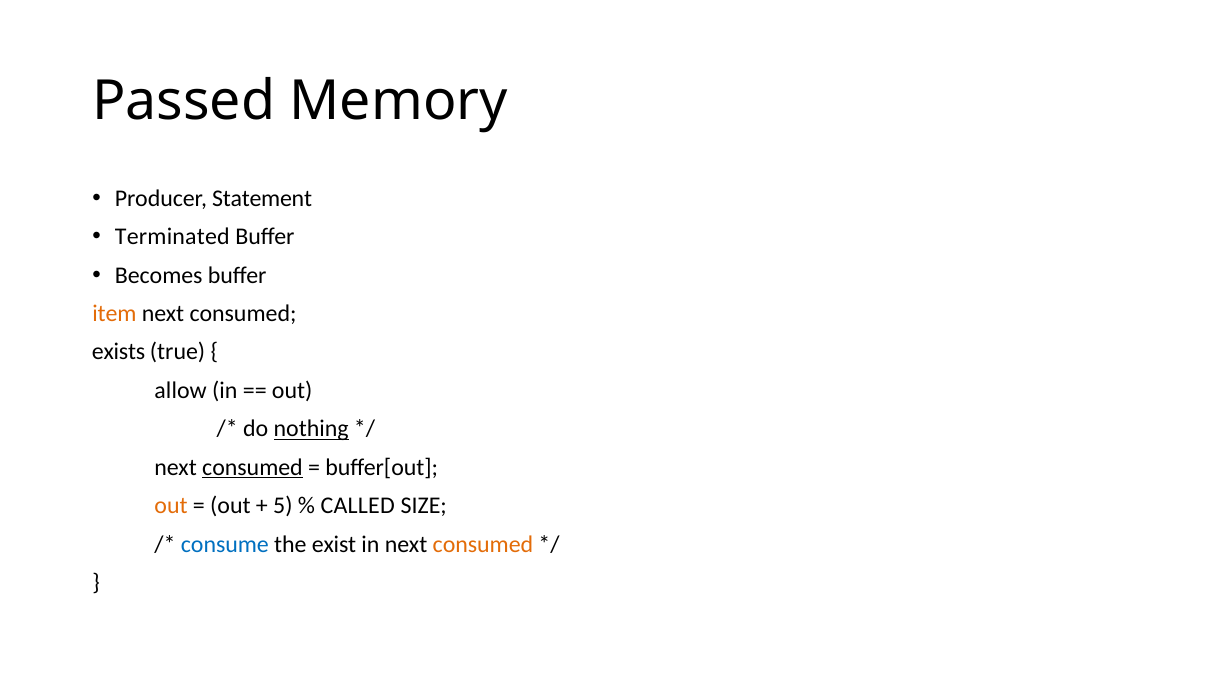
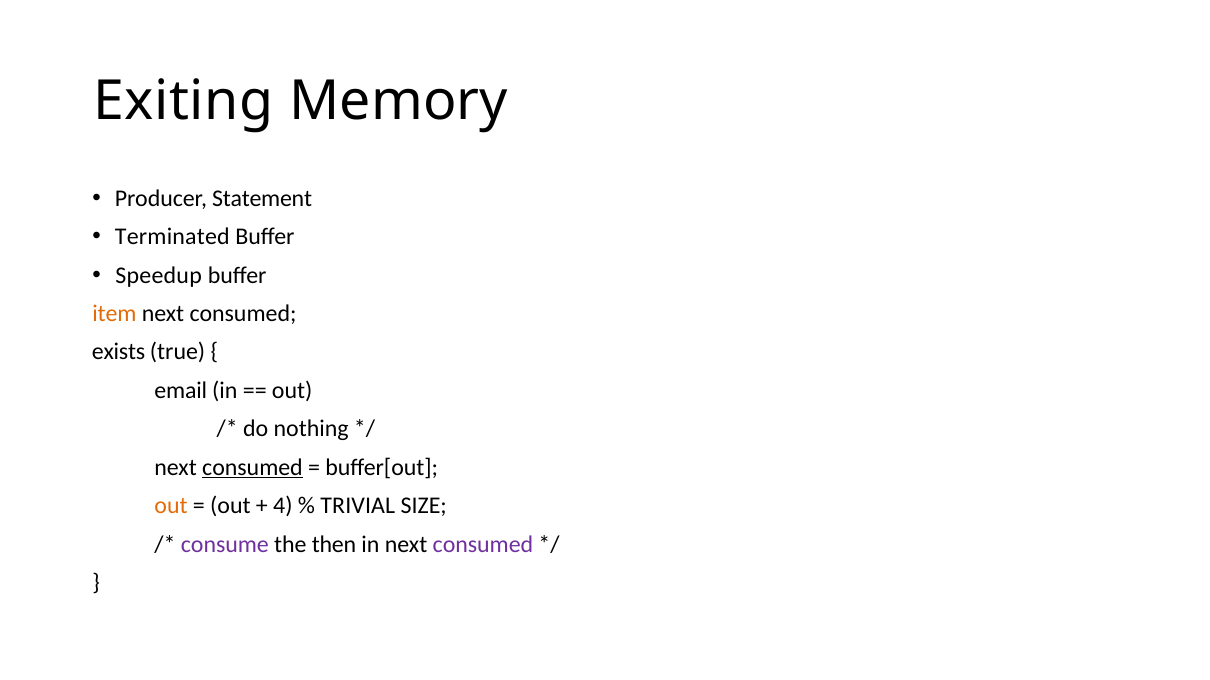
Passed: Passed -> Exiting
Becomes: Becomes -> Speedup
allow: allow -> email
nothing underline: present -> none
5: 5 -> 4
CALLED: CALLED -> TRIVIAL
consume colour: blue -> purple
exist: exist -> then
consumed at (483, 545) colour: orange -> purple
